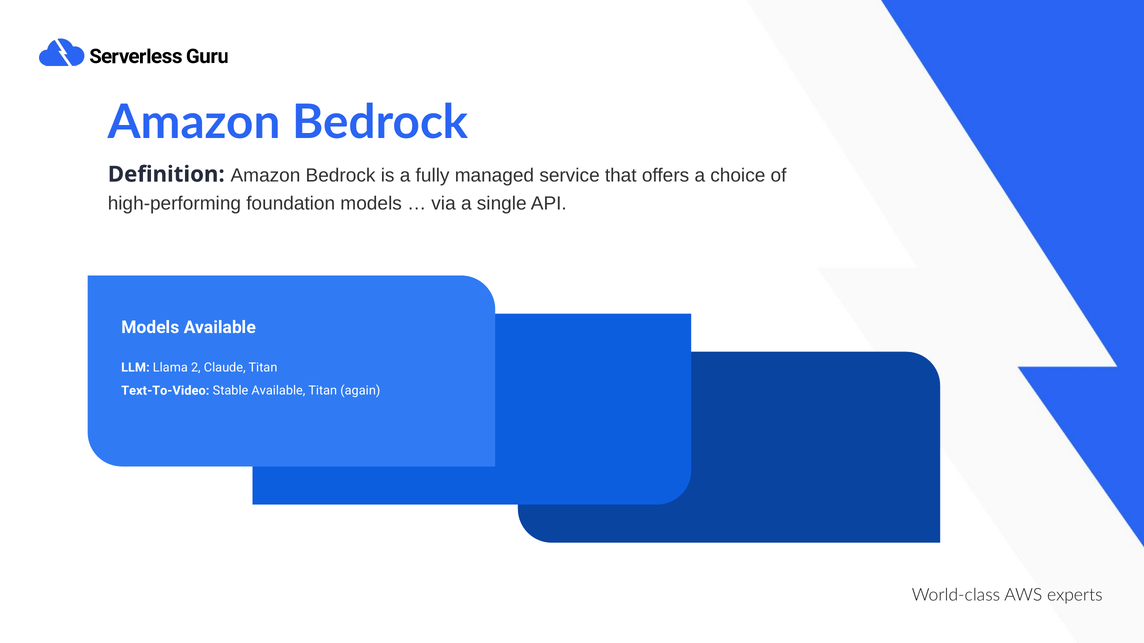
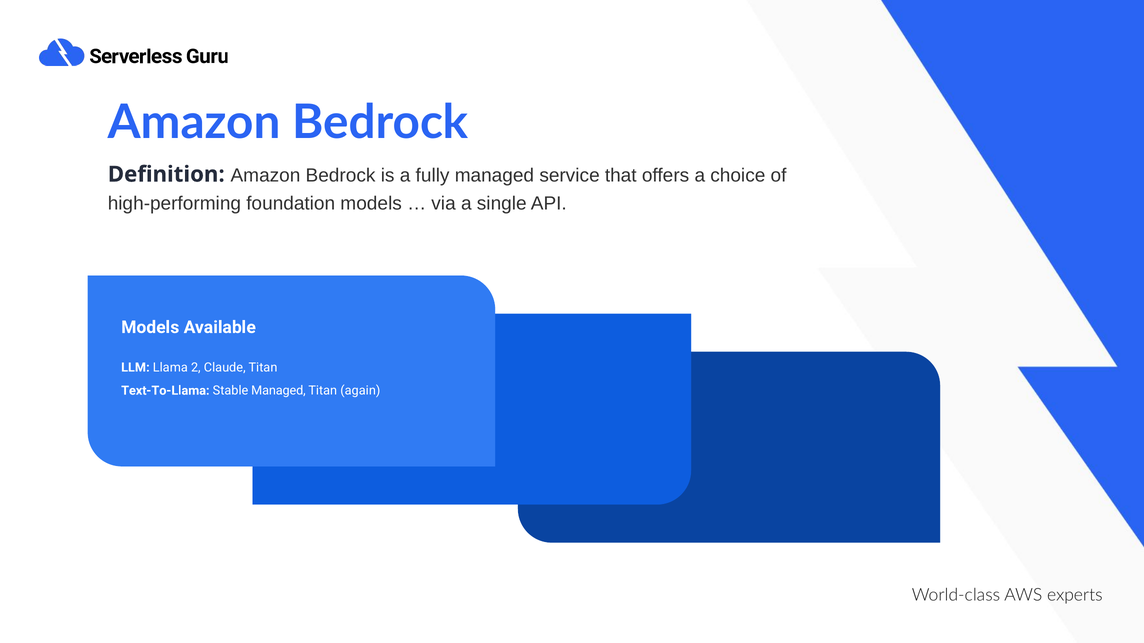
Text-To-Video: Text-To-Video -> Text-To-Llama
Stable Available: Available -> Managed
